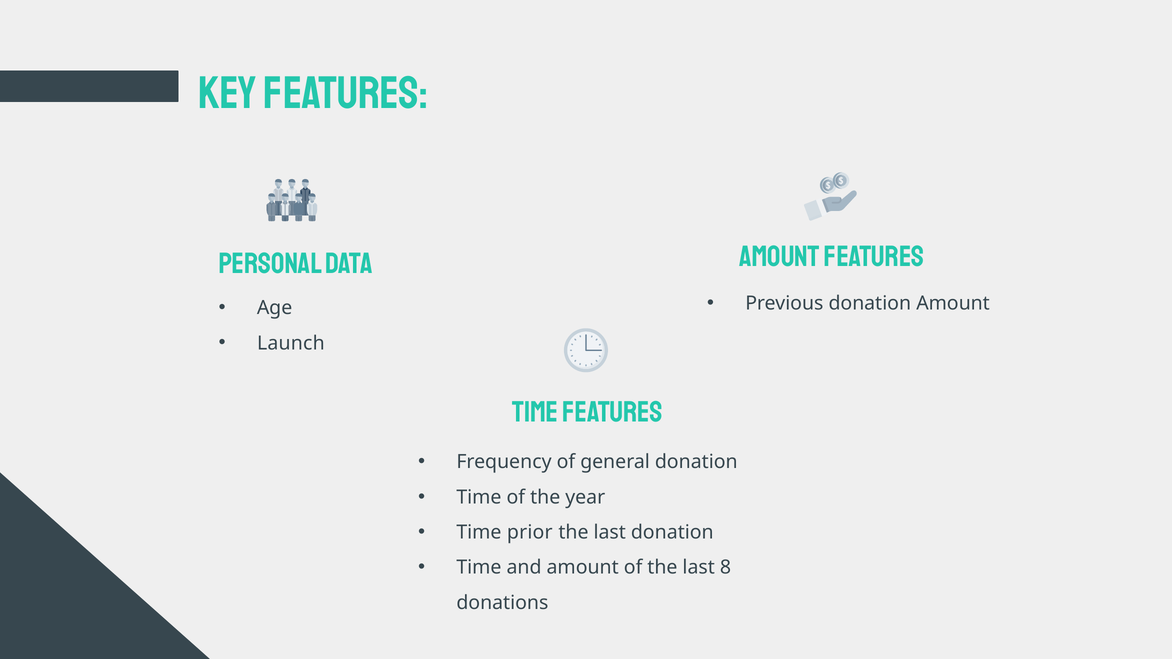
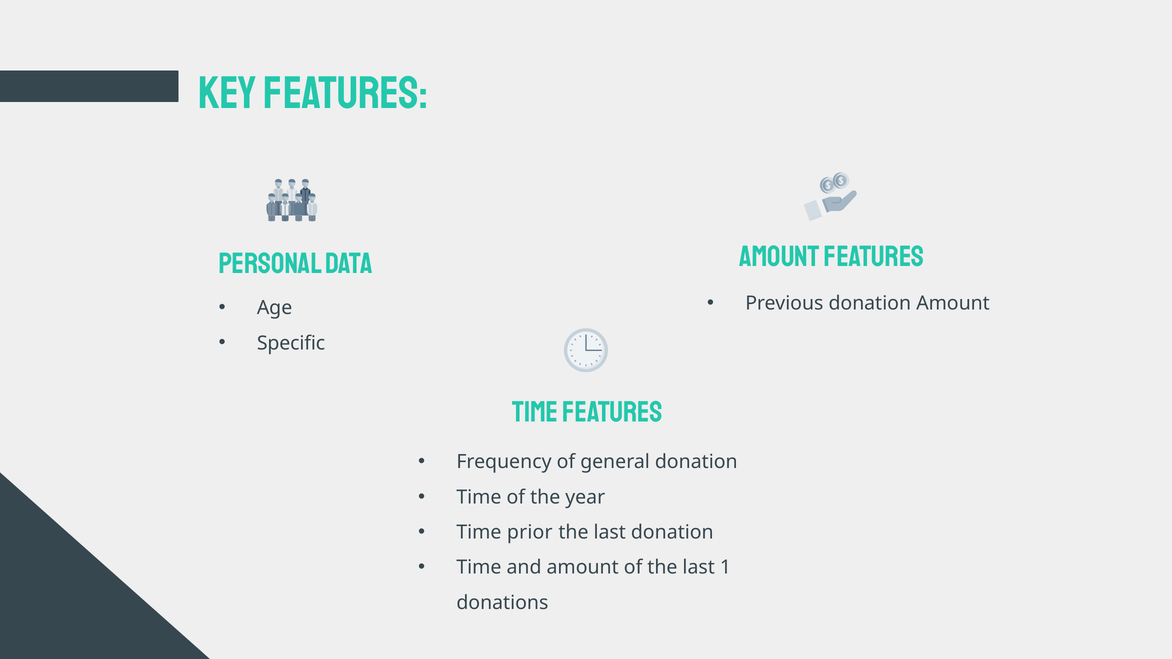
Launch: Launch -> Specific
8: 8 -> 1
